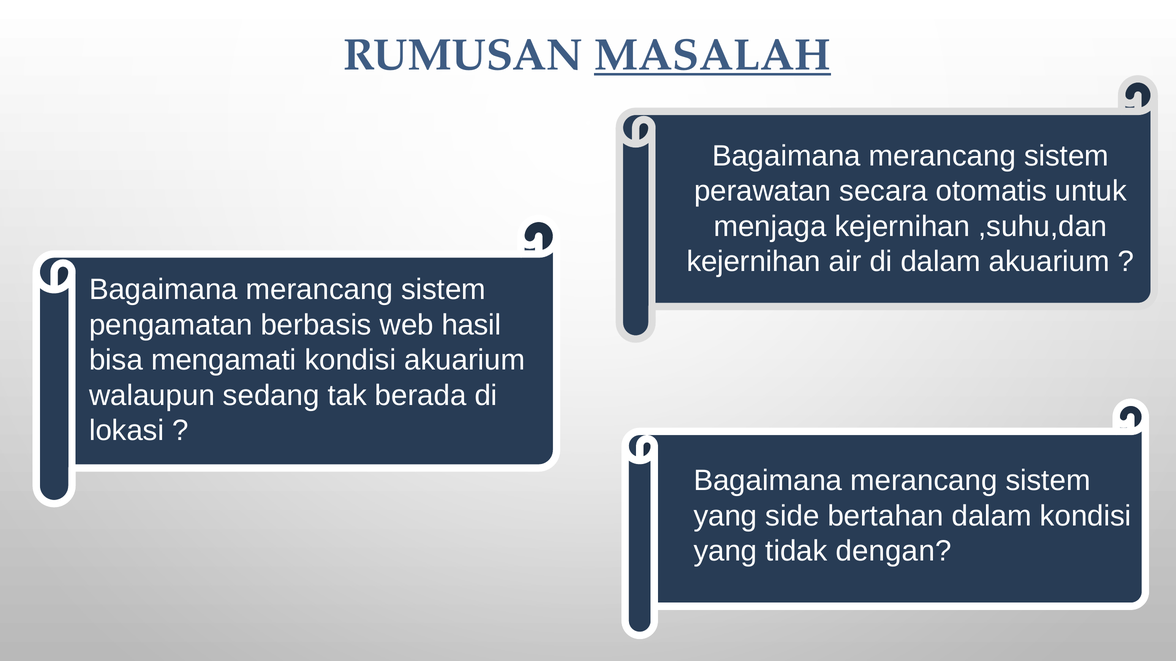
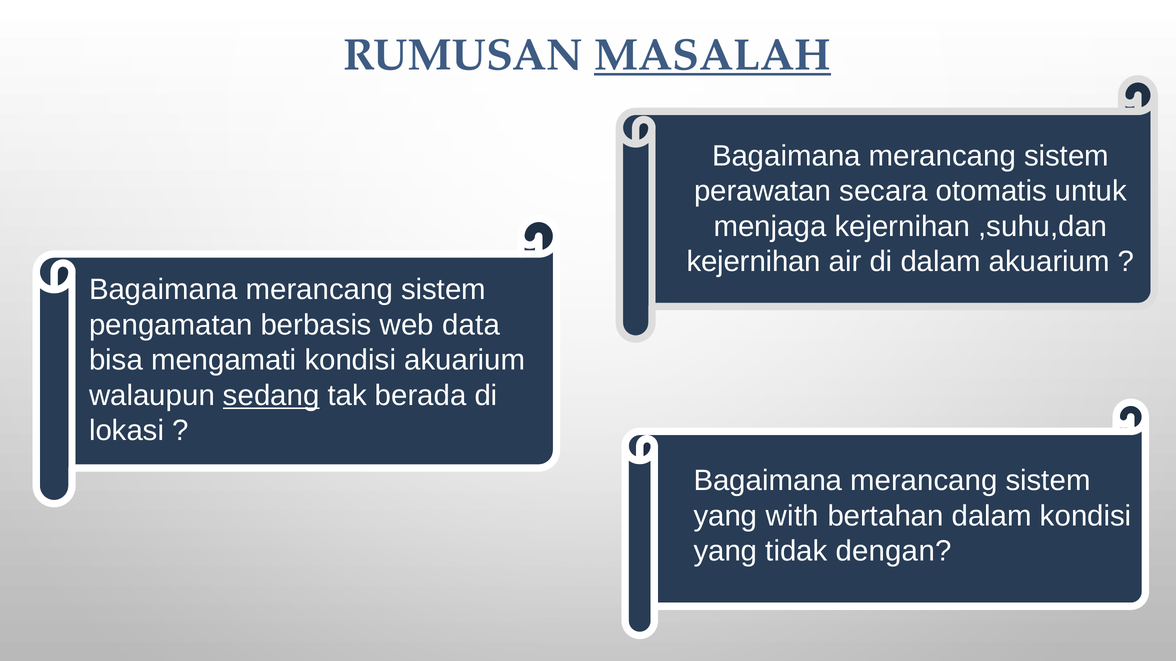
hasil: hasil -> data
sedang underline: none -> present
side: side -> with
